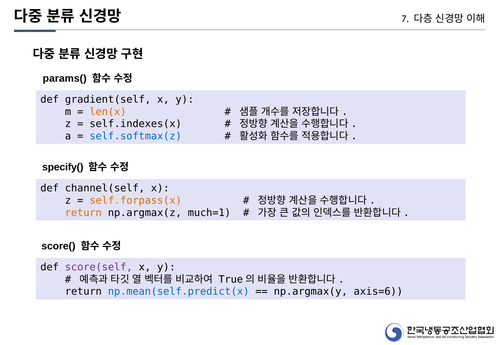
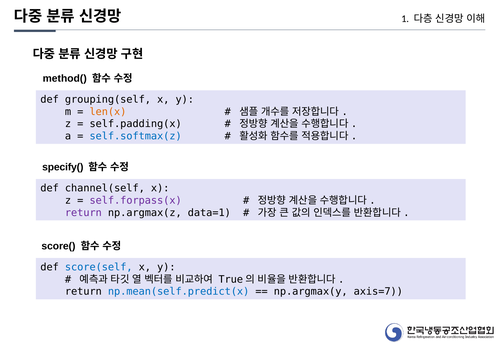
7: 7 -> 1
params(: params( -> method(
gradient(self: gradient(self -> grouping(self
self.indexes(x: self.indexes(x -> self.padding(x
self.forpass(x colour: orange -> purple
return at (83, 213) colour: orange -> purple
much=1: much=1 -> data=1
score(self colour: purple -> blue
axis=6: axis=6 -> axis=7
